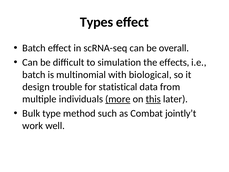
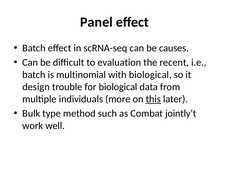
Types: Types -> Panel
overall: overall -> causes
simulation: simulation -> evaluation
effects: effects -> recent
for statistical: statistical -> biological
more underline: present -> none
